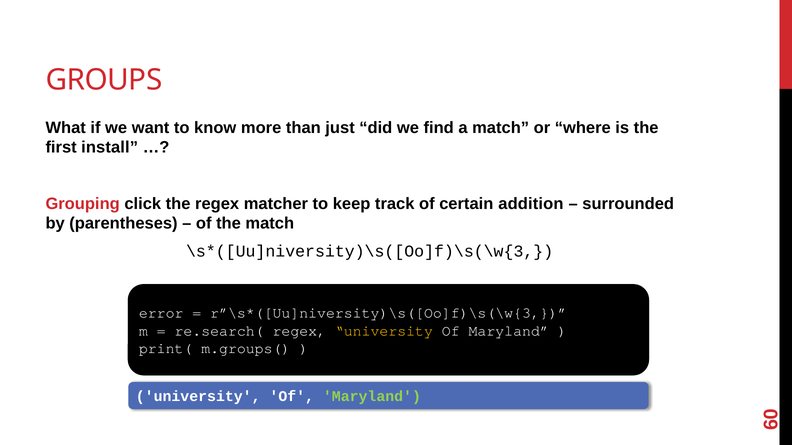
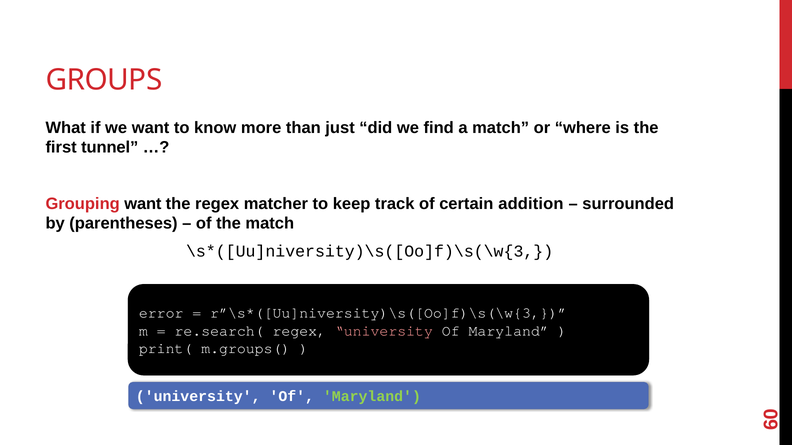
install: install -> tunnel
Grouping click: click -> want
university at (384, 331) colour: yellow -> pink
